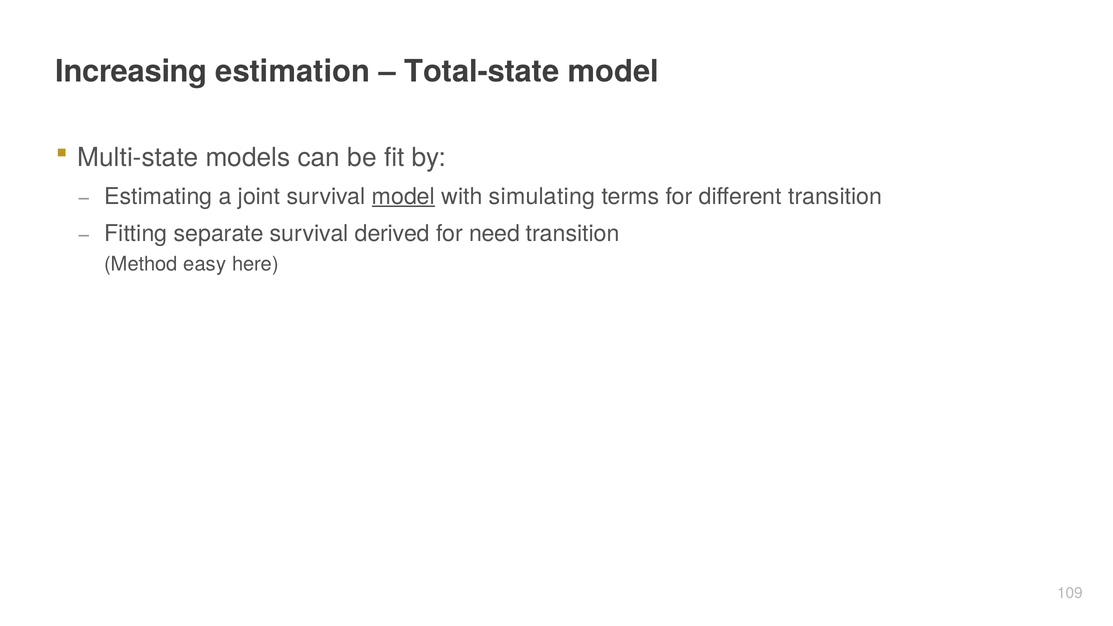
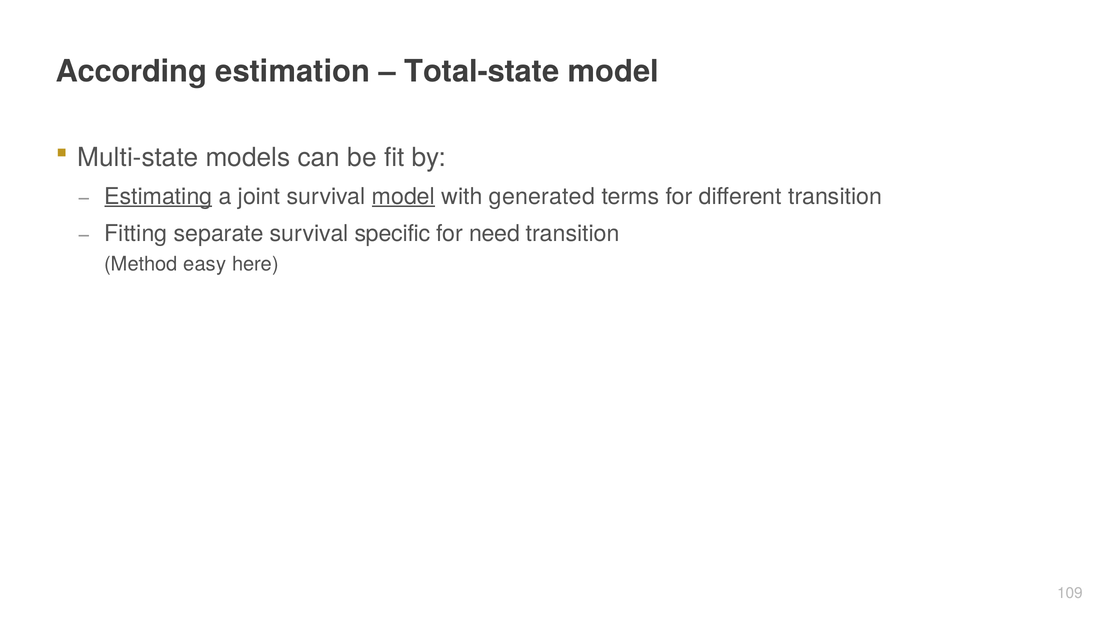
Increasing: Increasing -> According
Estimating underline: none -> present
simulating: simulating -> generated
derived: derived -> specific
